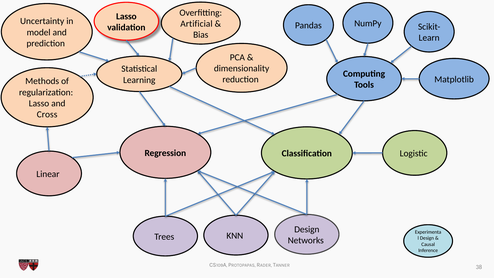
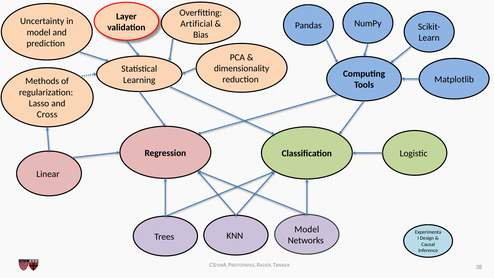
Lasso at (126, 16): Lasso -> Layer
Design at (307, 229): Design -> Model
